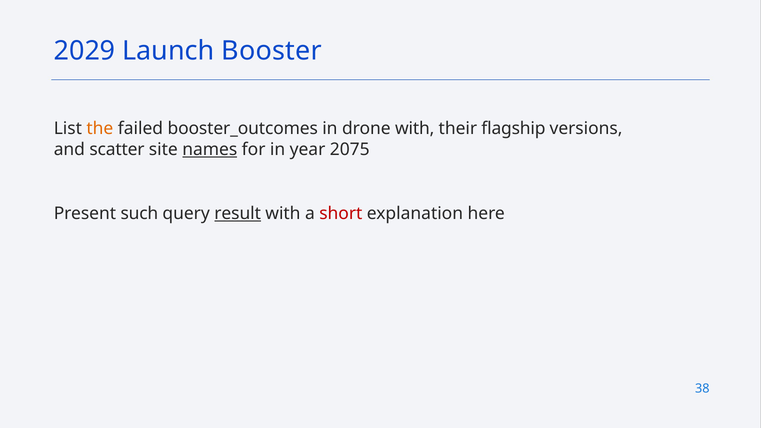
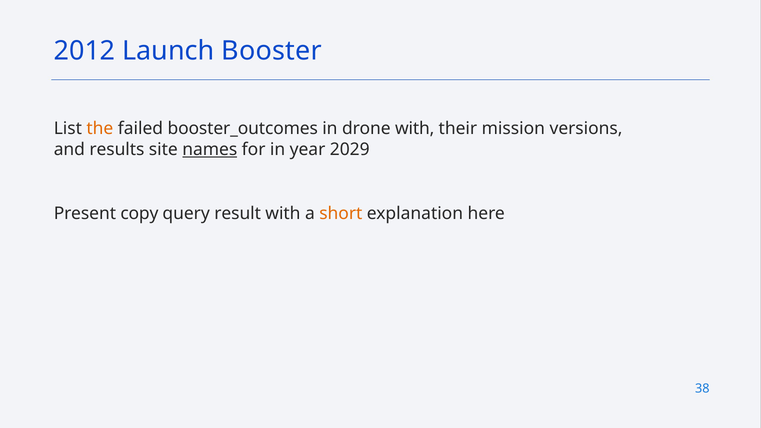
2029: 2029 -> 2012
flagship: flagship -> mission
scatter: scatter -> results
2075: 2075 -> 2029
such: such -> copy
result underline: present -> none
short colour: red -> orange
